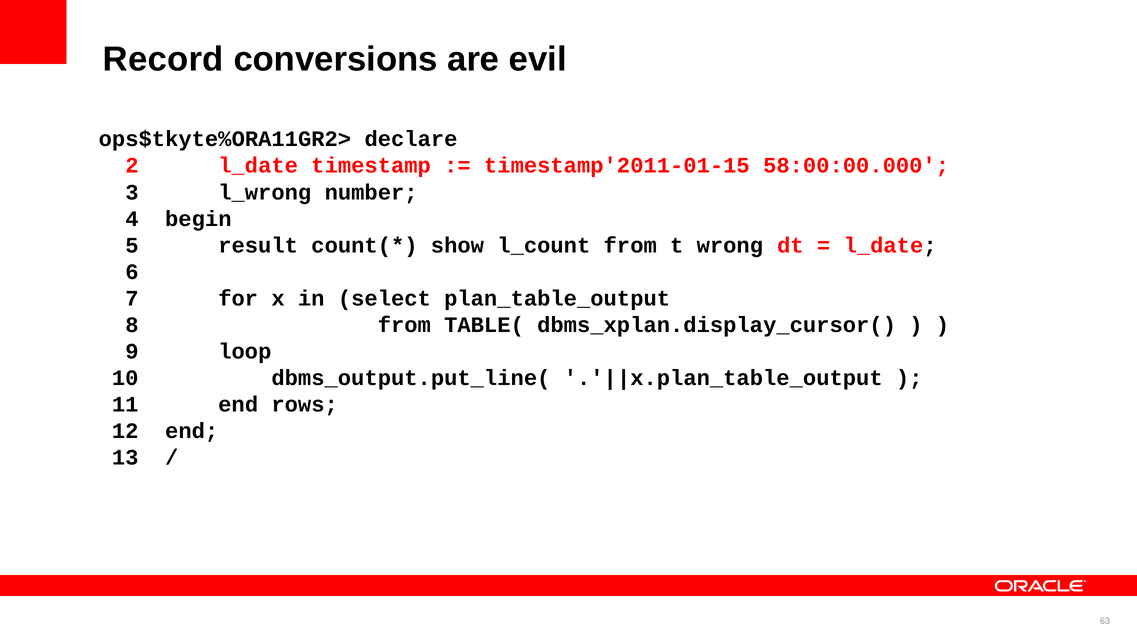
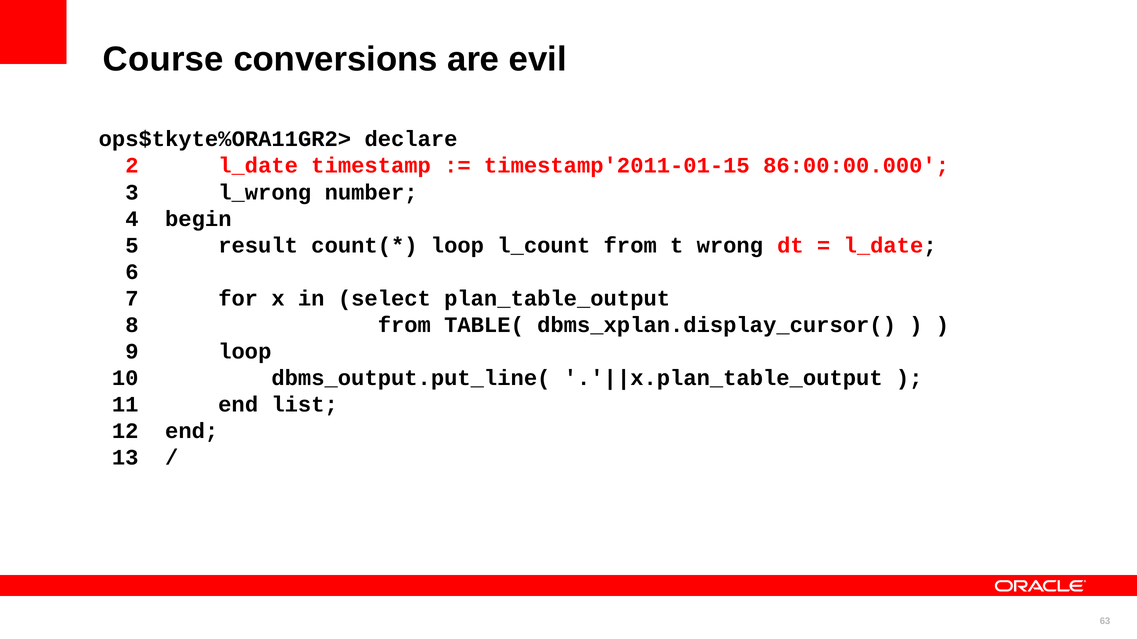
Record: Record -> Course
58:00:00.000: 58:00:00.000 -> 86:00:00.000
show at (457, 245): show -> loop
rows: rows -> list
